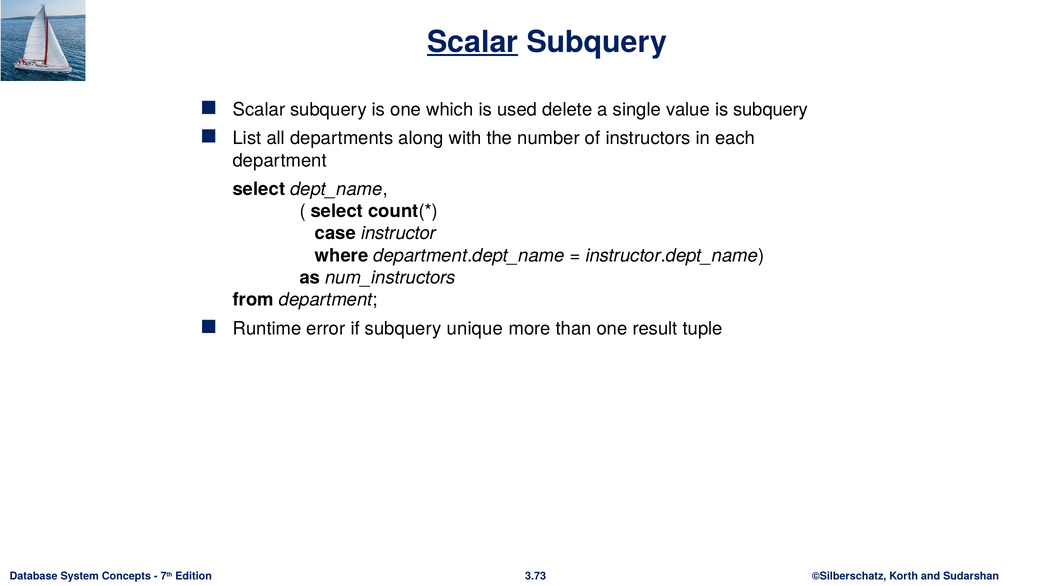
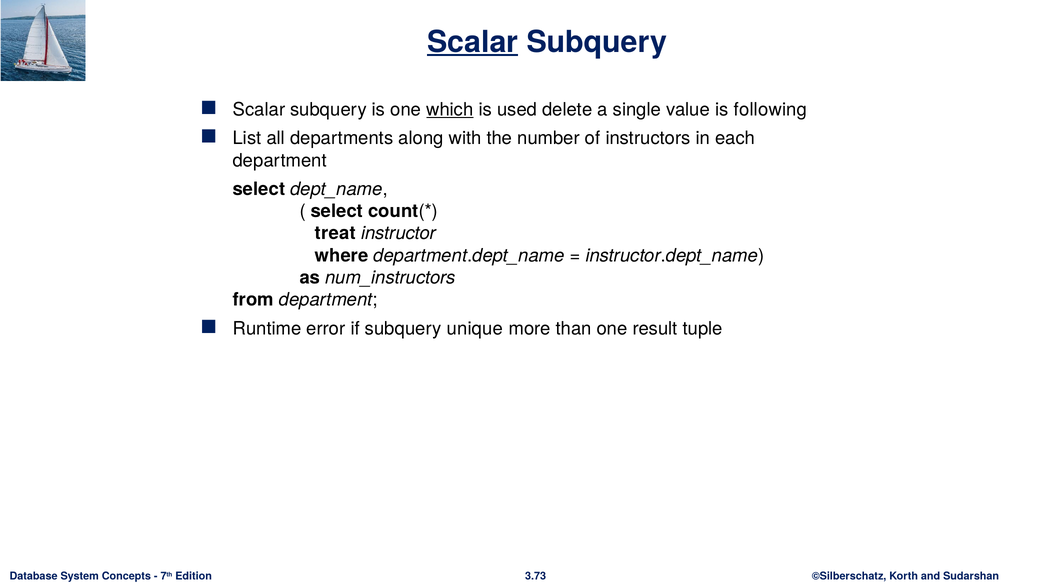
which underline: none -> present
is subquery: subquery -> following
case: case -> treat
